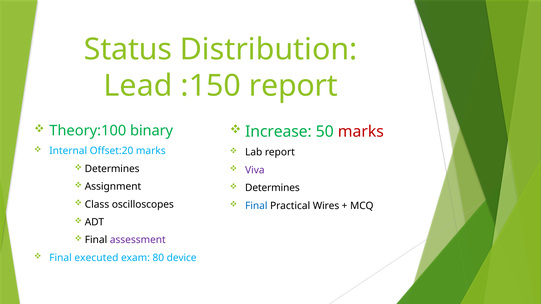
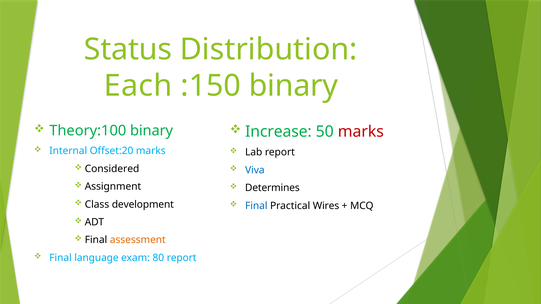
Lead: Lead -> Each
:150 report: report -> binary
Determines at (112, 169): Determines -> Considered
Viva colour: purple -> blue
oscilloscopes: oscilloscopes -> development
assessment colour: purple -> orange
executed: executed -> language
80 device: device -> report
